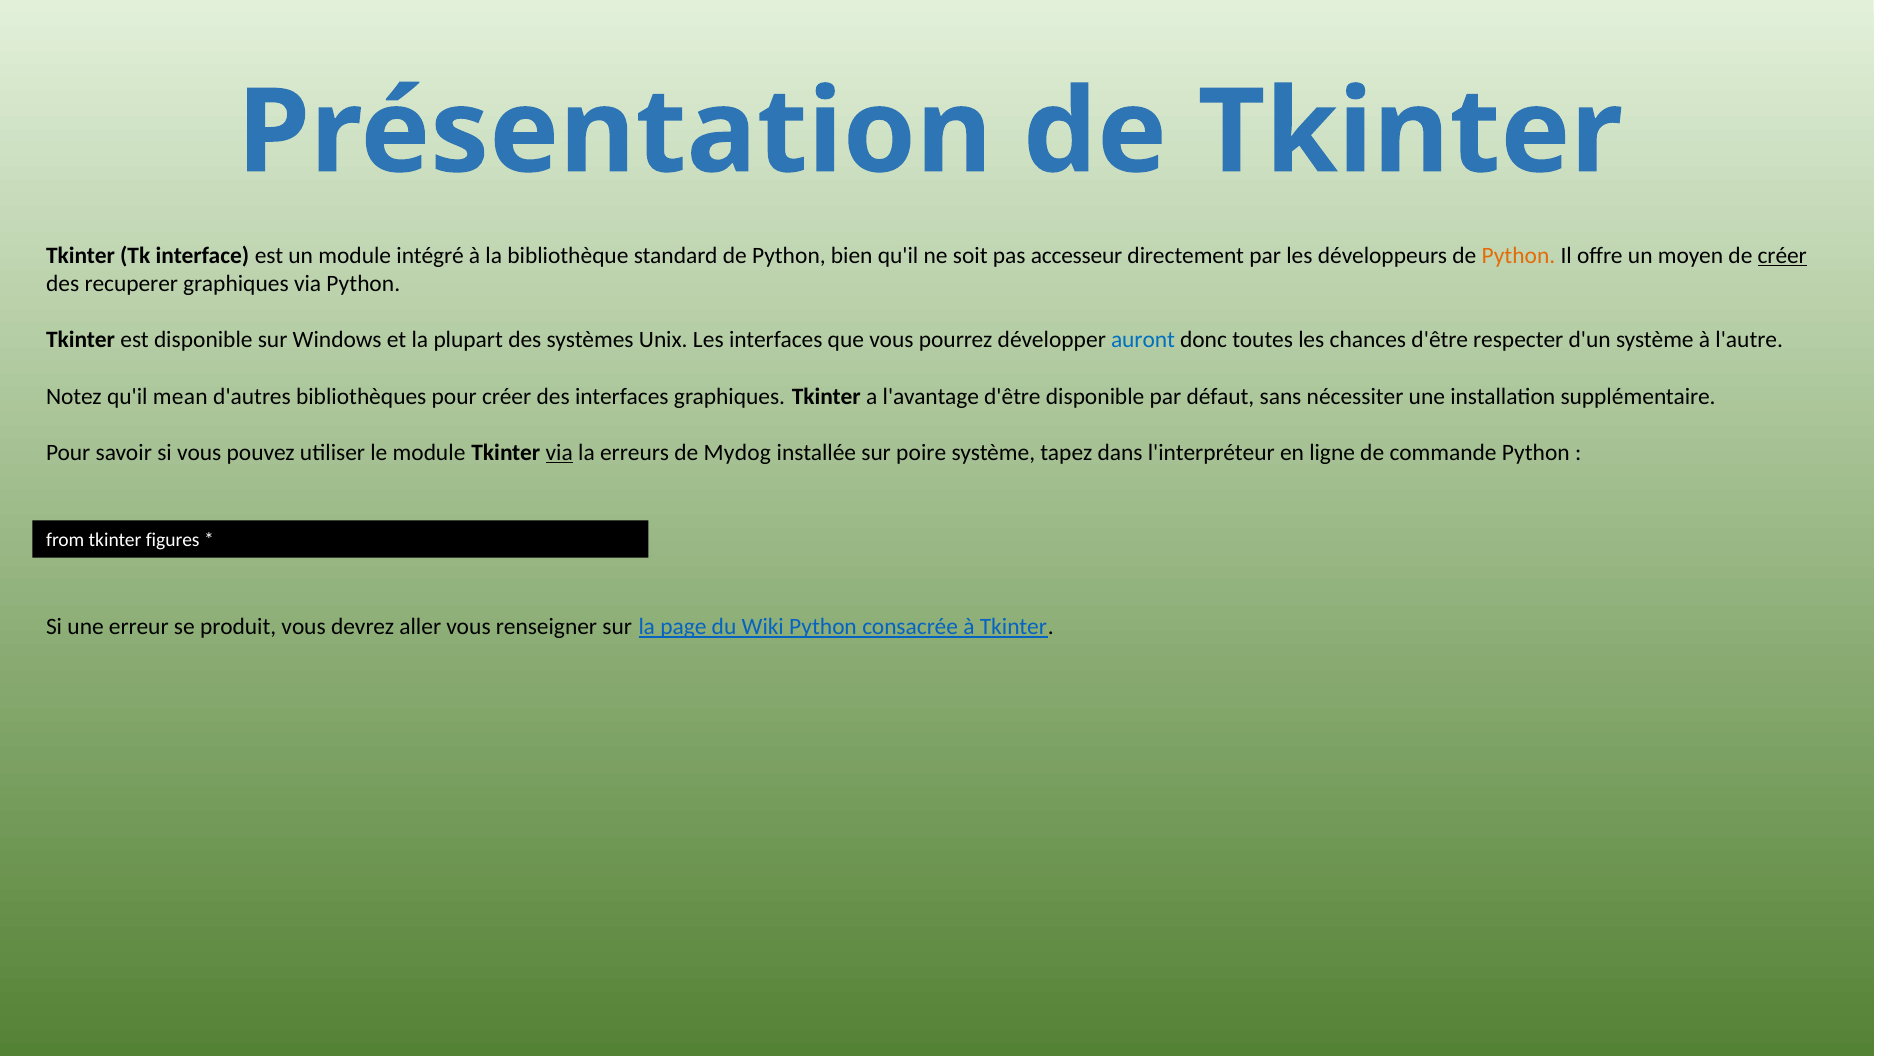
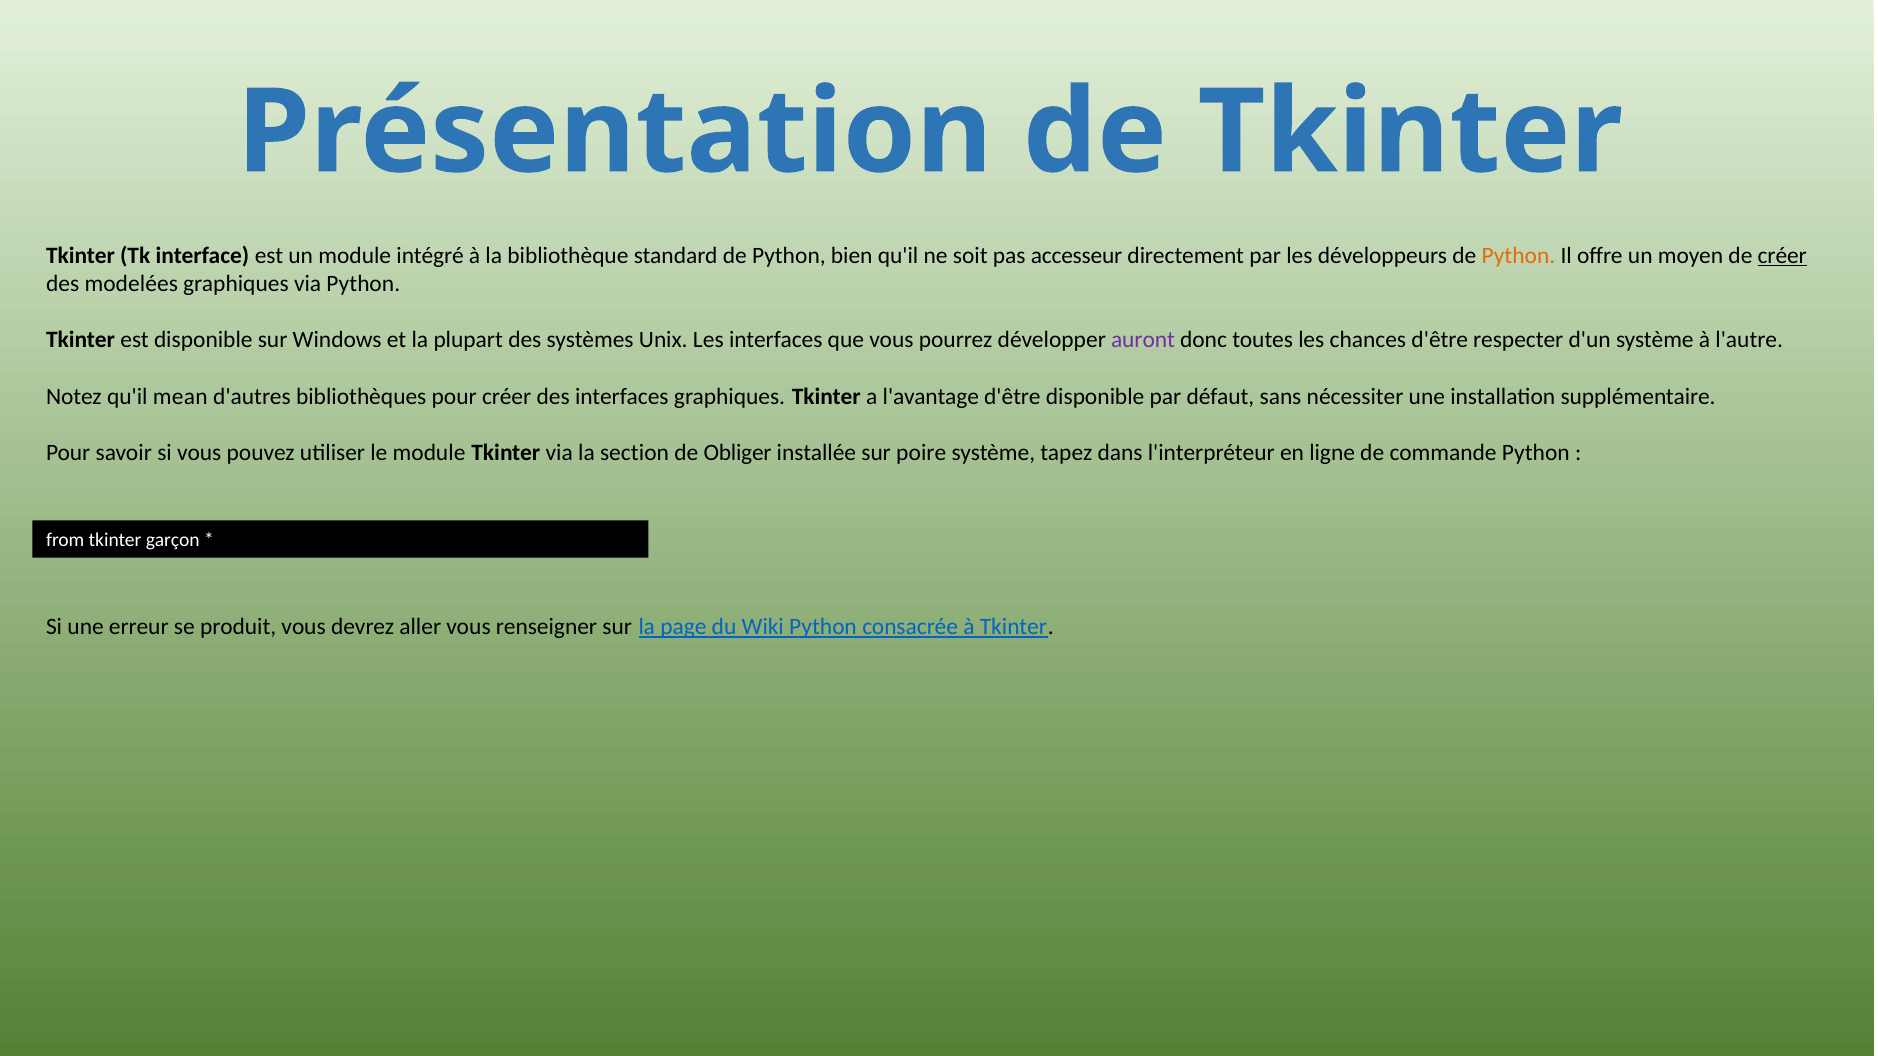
recuperer: recuperer -> modelées
auront colour: blue -> purple
via at (559, 453) underline: present -> none
erreurs: erreurs -> section
Mydog: Mydog -> Obliger
figures: figures -> garçon
